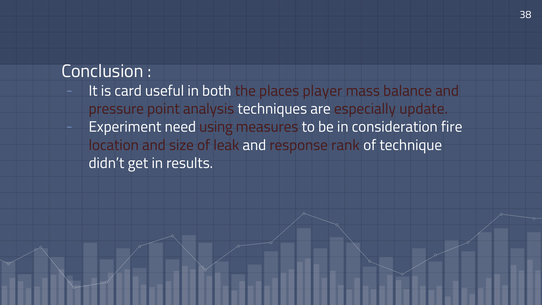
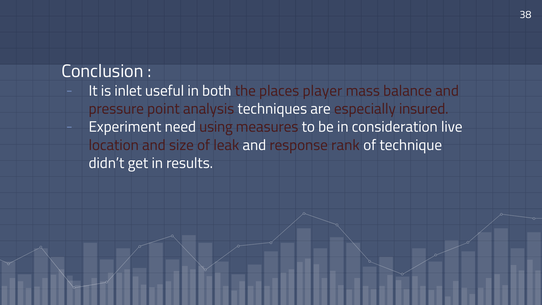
card: card -> inlet
update: update -> insured
fire: fire -> live
